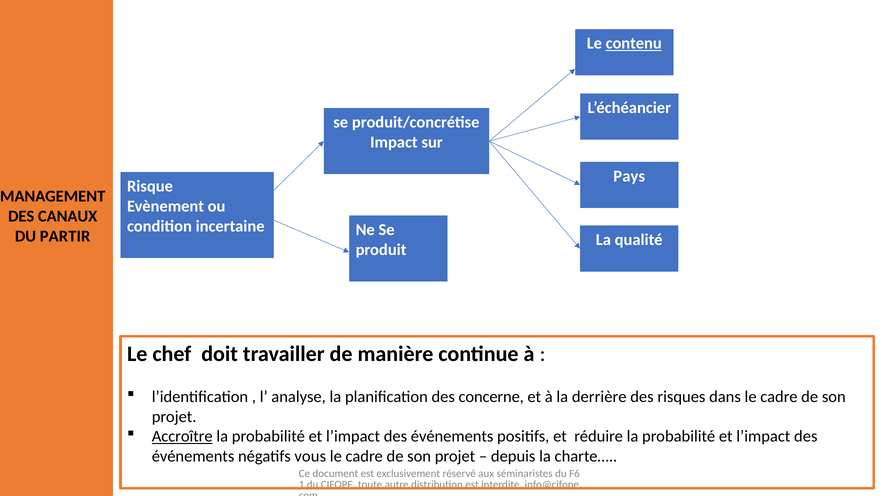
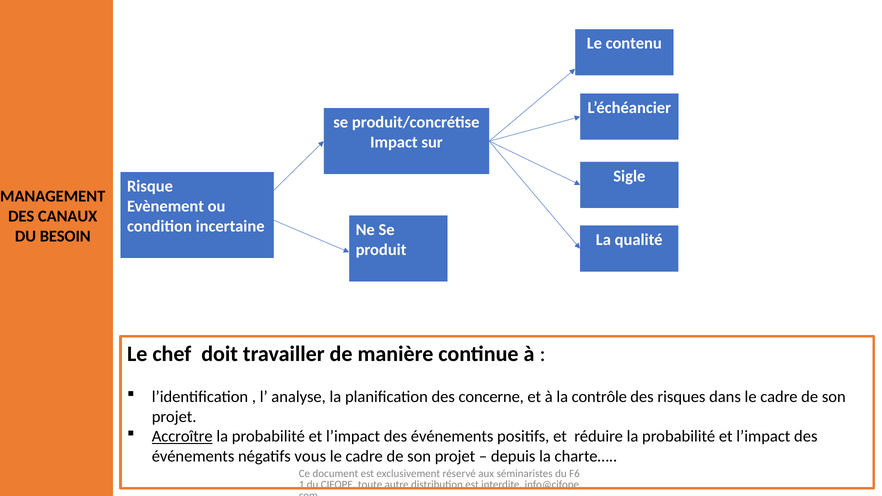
contenu underline: present -> none
Pays: Pays -> Sigle
PARTIR: PARTIR -> BESOIN
derrière: derrière -> contrôle
